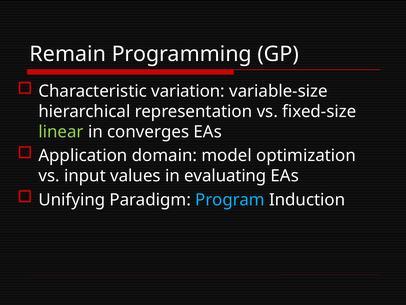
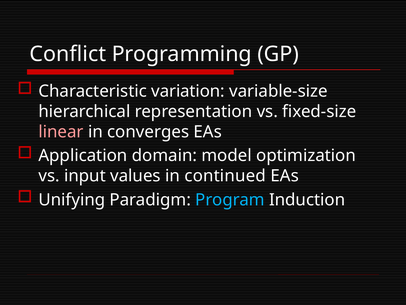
Remain: Remain -> Conflict
linear colour: light green -> pink
evaluating: evaluating -> continued
